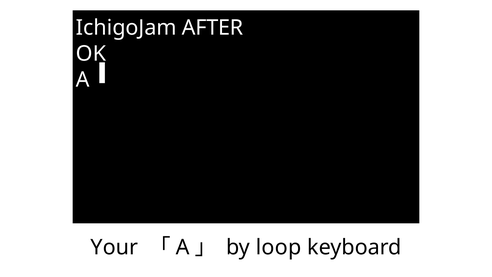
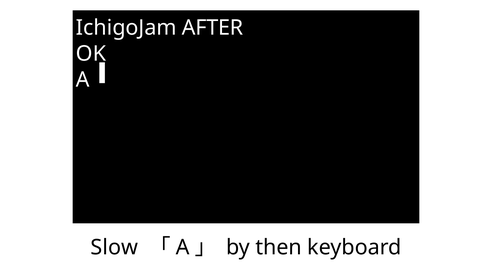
Your: Your -> Slow
loop: loop -> then
